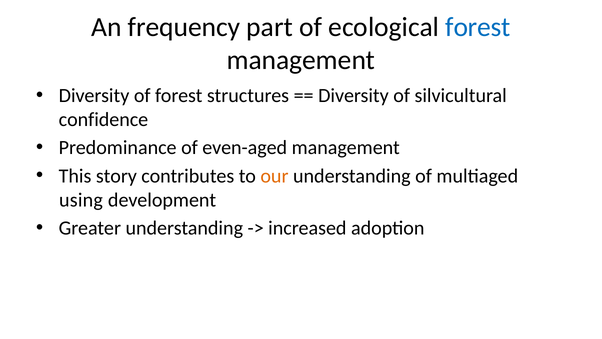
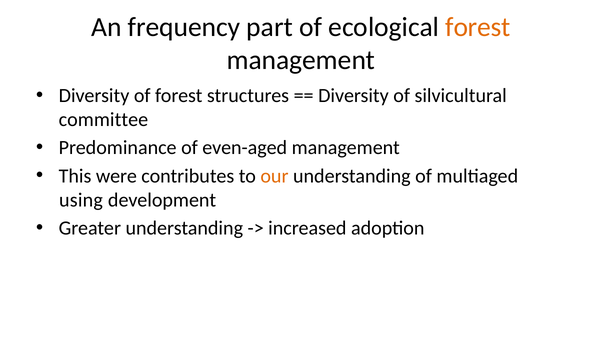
forest at (478, 27) colour: blue -> orange
confidence: confidence -> committee
story: story -> were
